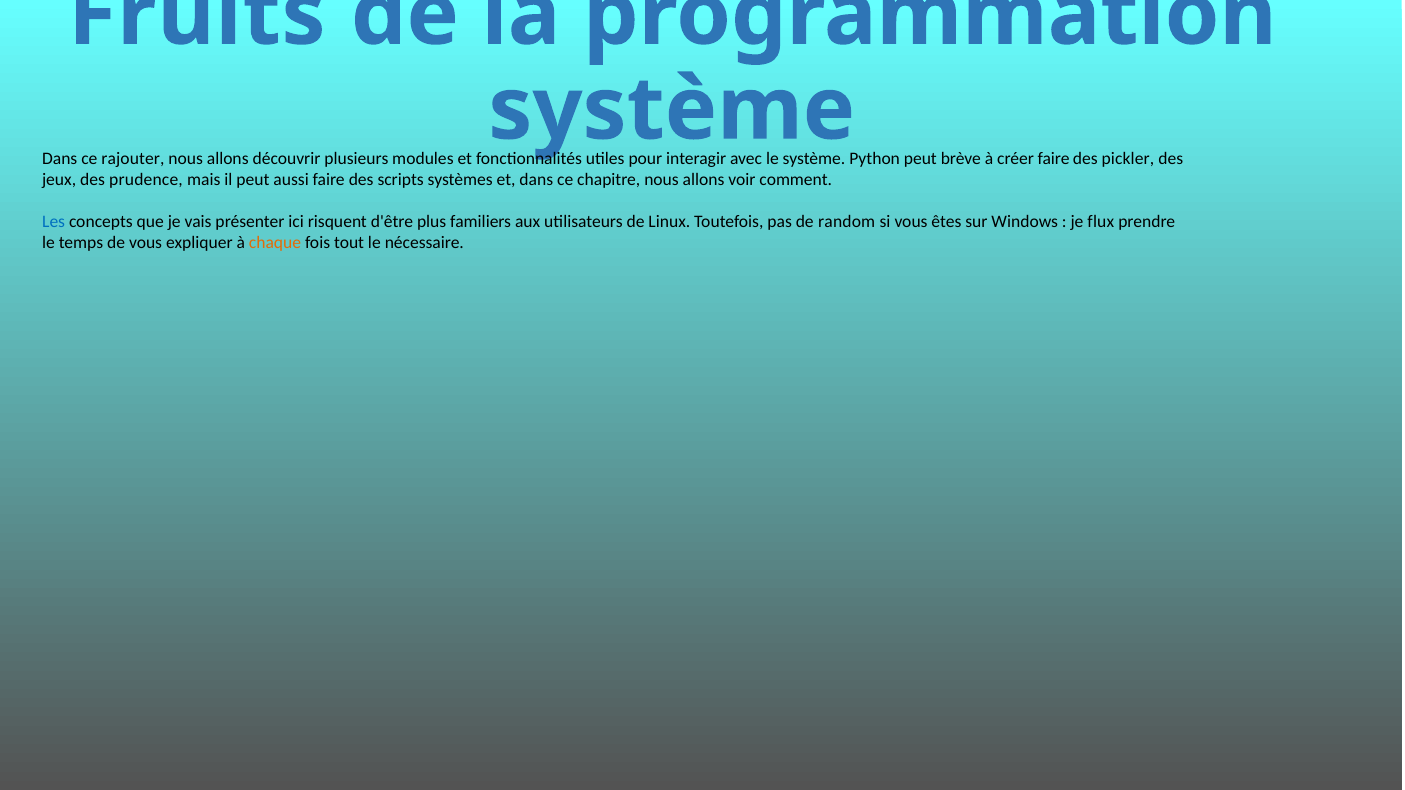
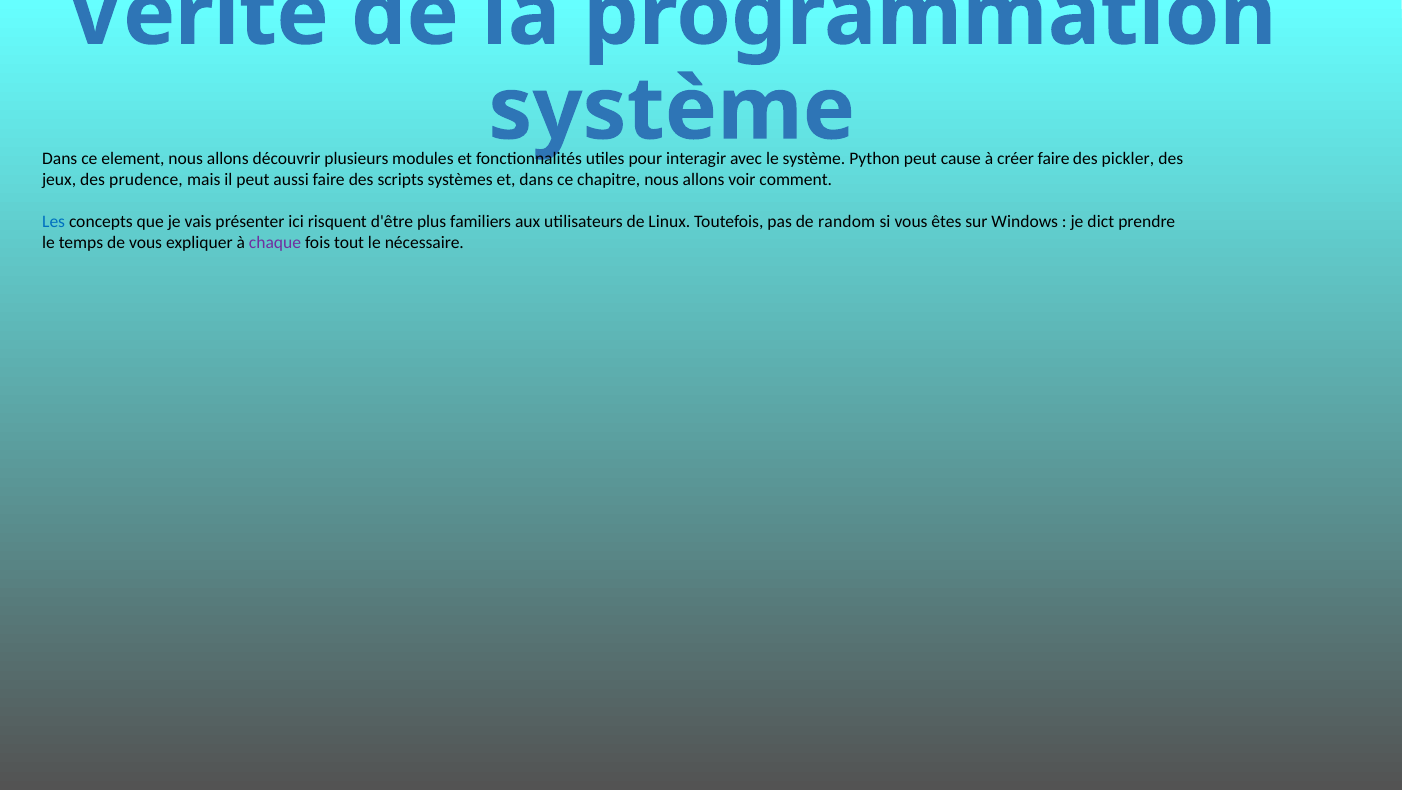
Fruits: Fruits -> Vérité
rajouter: rajouter -> element
brève: brève -> cause
flux: flux -> dict
chaque colour: orange -> purple
